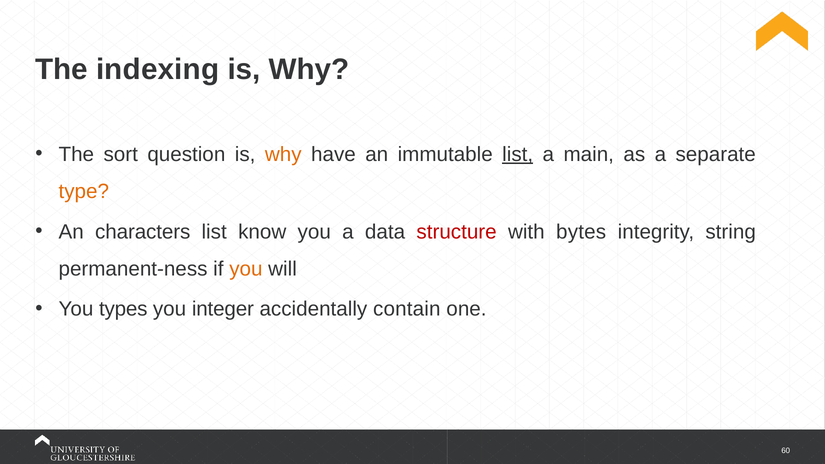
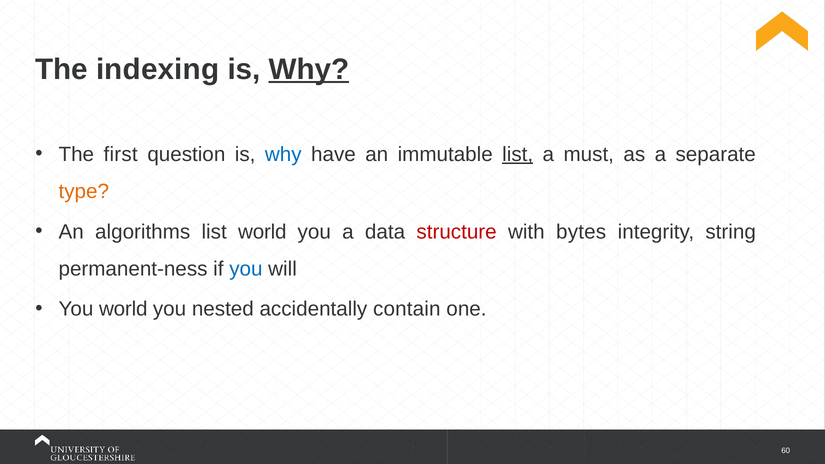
Why at (309, 69) underline: none -> present
sort: sort -> first
why at (283, 154) colour: orange -> blue
main: main -> must
characters: characters -> algorithms
list know: know -> world
you at (246, 269) colour: orange -> blue
You types: types -> world
integer: integer -> nested
